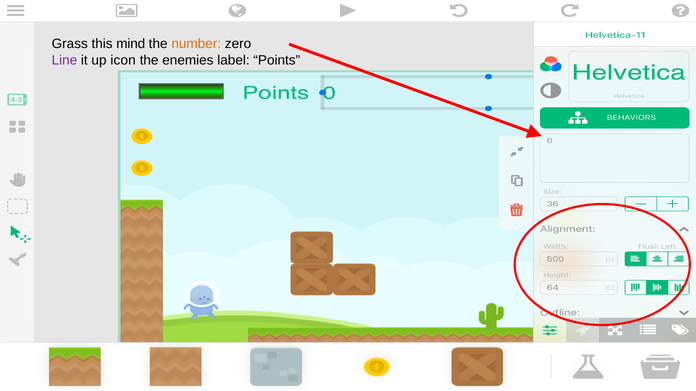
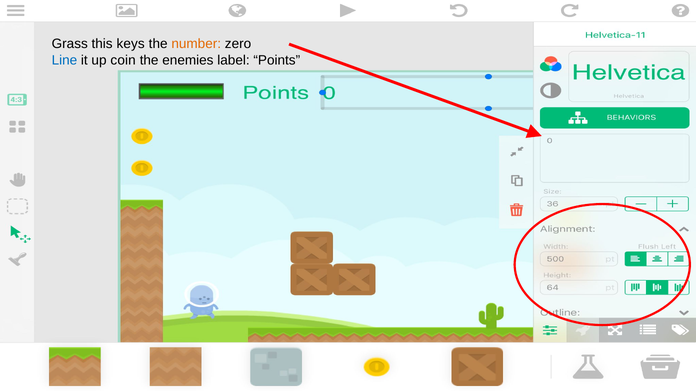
mind: mind -> keys
Line colour: purple -> blue
icon: icon -> coin
